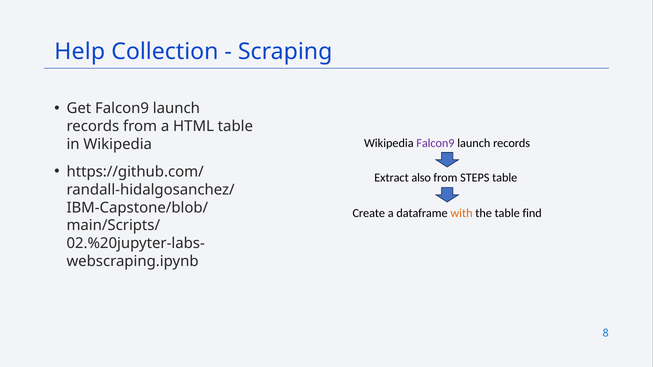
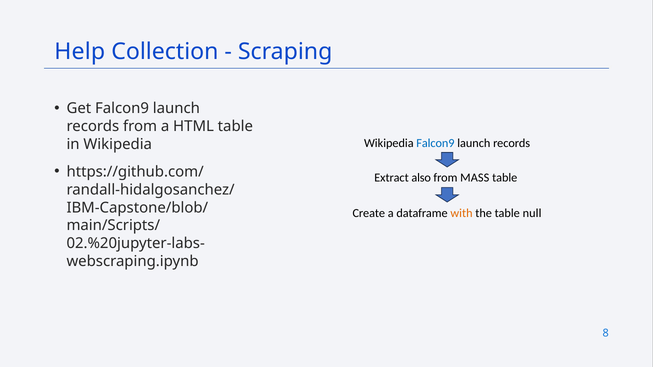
Falcon9 at (435, 143) colour: purple -> blue
STEPS: STEPS -> MASS
find: find -> null
